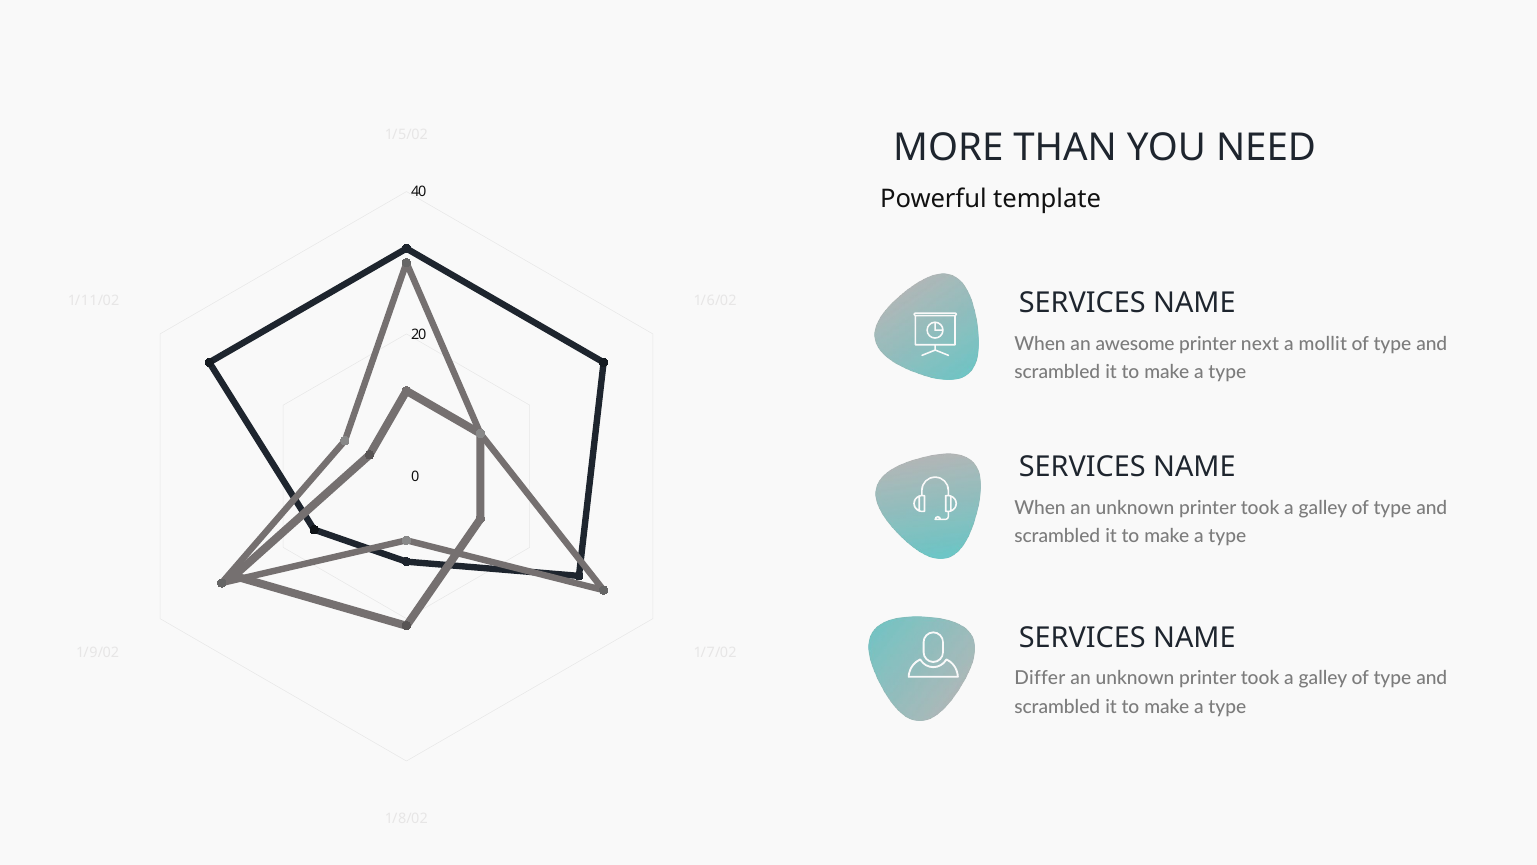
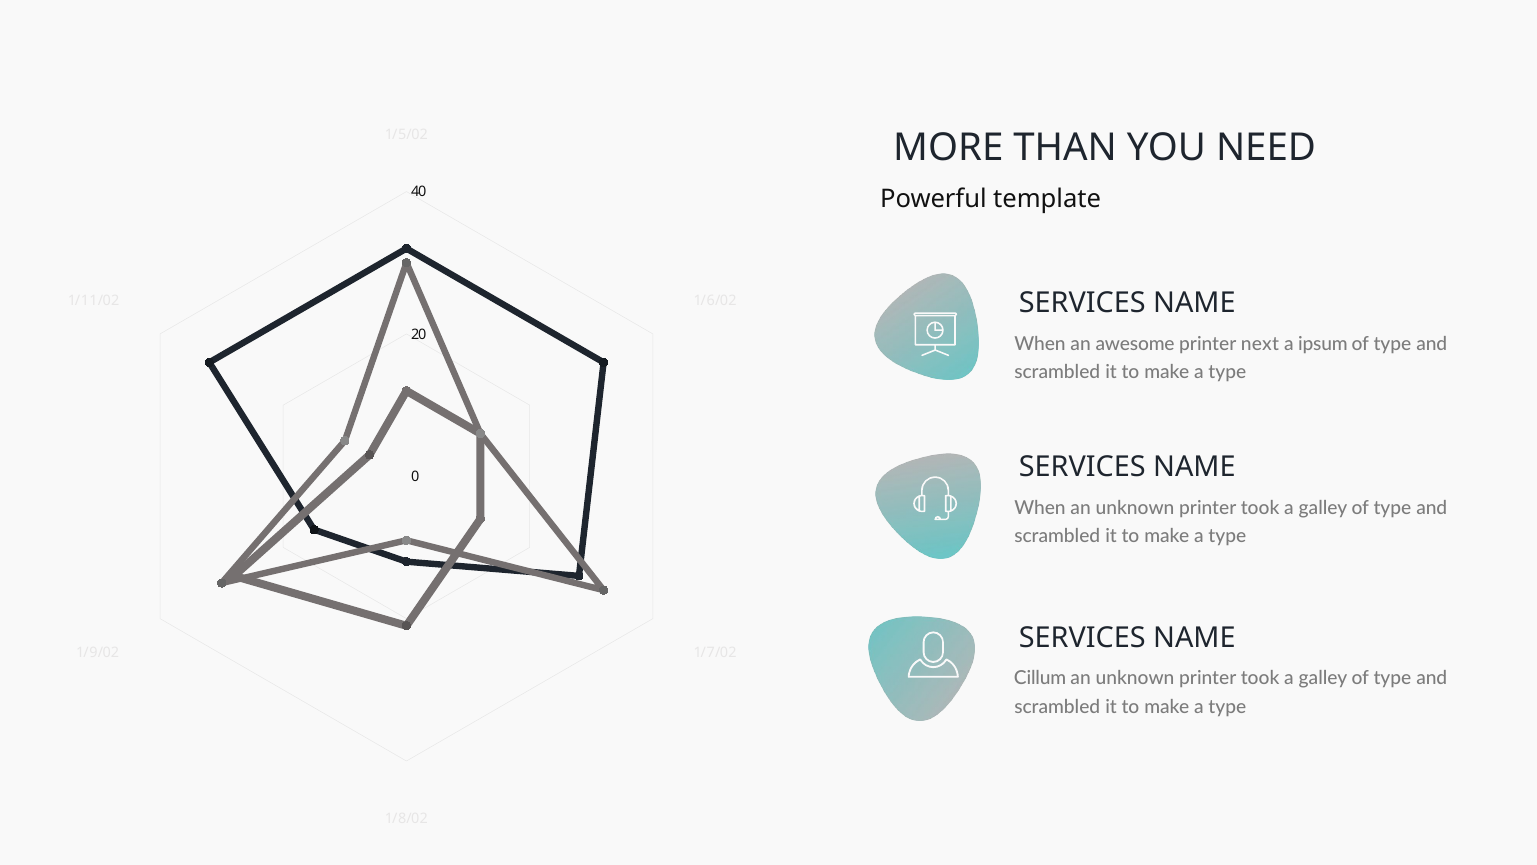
mollit: mollit -> ipsum
Differ: Differ -> Cillum
